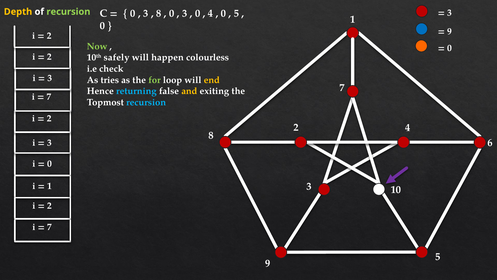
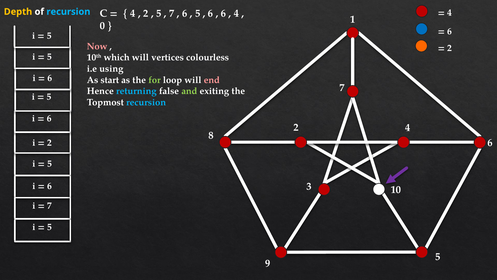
3 at (449, 13): 3 -> 4
recursion at (68, 12) colour: light green -> light blue
0 at (133, 13): 0 -> 4
3 at (146, 13): 3 -> 2
8 at (159, 13): 8 -> 5
0 at (172, 13): 0 -> 7
3 at (185, 13): 3 -> 6
0 at (198, 13): 0 -> 5
4 at (211, 13): 4 -> 6
0 at (223, 13): 0 -> 6
5 at (236, 13): 5 -> 4
2 at (49, 36): 2 -> 5
9 at (449, 31): 9 -> 6
Now colour: light green -> pink
0 at (449, 48): 0 -> 2
2 at (49, 57): 2 -> 5
safely: safely -> which
happen: happen -> vertices
check: check -> using
3 at (50, 78): 3 -> 6
tries: tries -> start
end colour: yellow -> pink
and colour: yellow -> light green
7 at (49, 96): 7 -> 5
2 at (49, 118): 2 -> 6
3 at (49, 142): 3 -> 2
0 at (49, 164): 0 -> 5
1 at (49, 186): 1 -> 6
2 at (49, 205): 2 -> 7
7 at (49, 227): 7 -> 5
